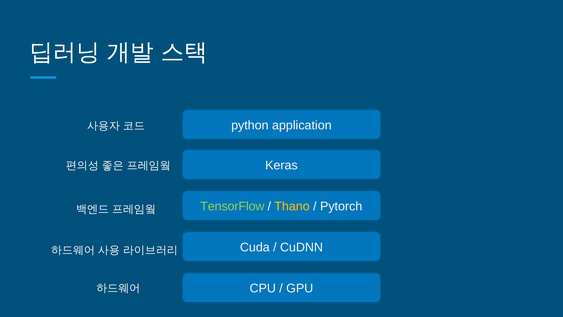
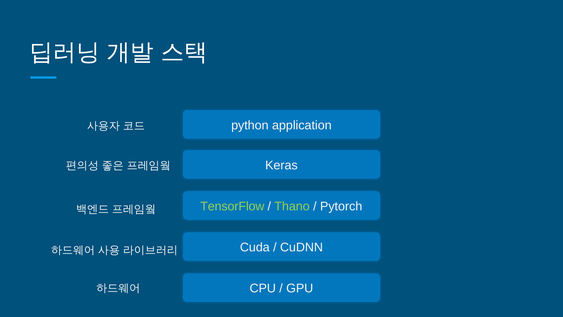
Thano colour: yellow -> light green
